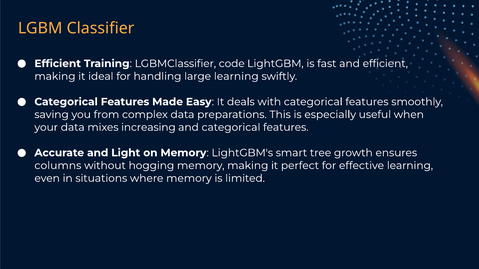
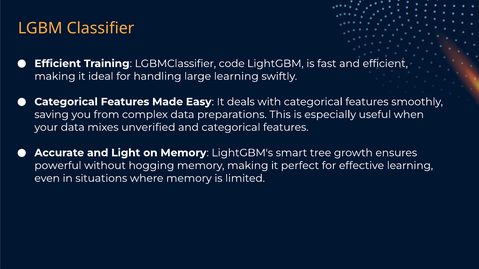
increasing: increasing -> unverified
columns: columns -> powerful
